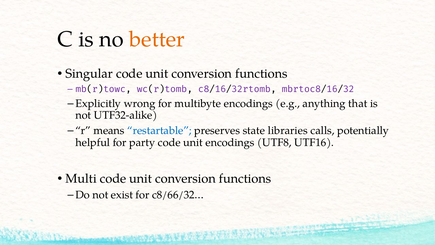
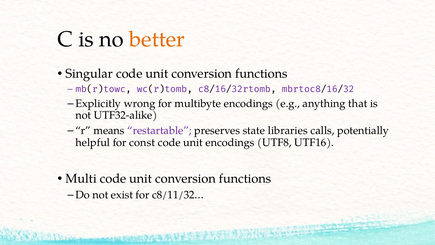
restartable colour: blue -> purple
party: party -> const
c8/66/32…: c8/66/32… -> c8/11/32…
